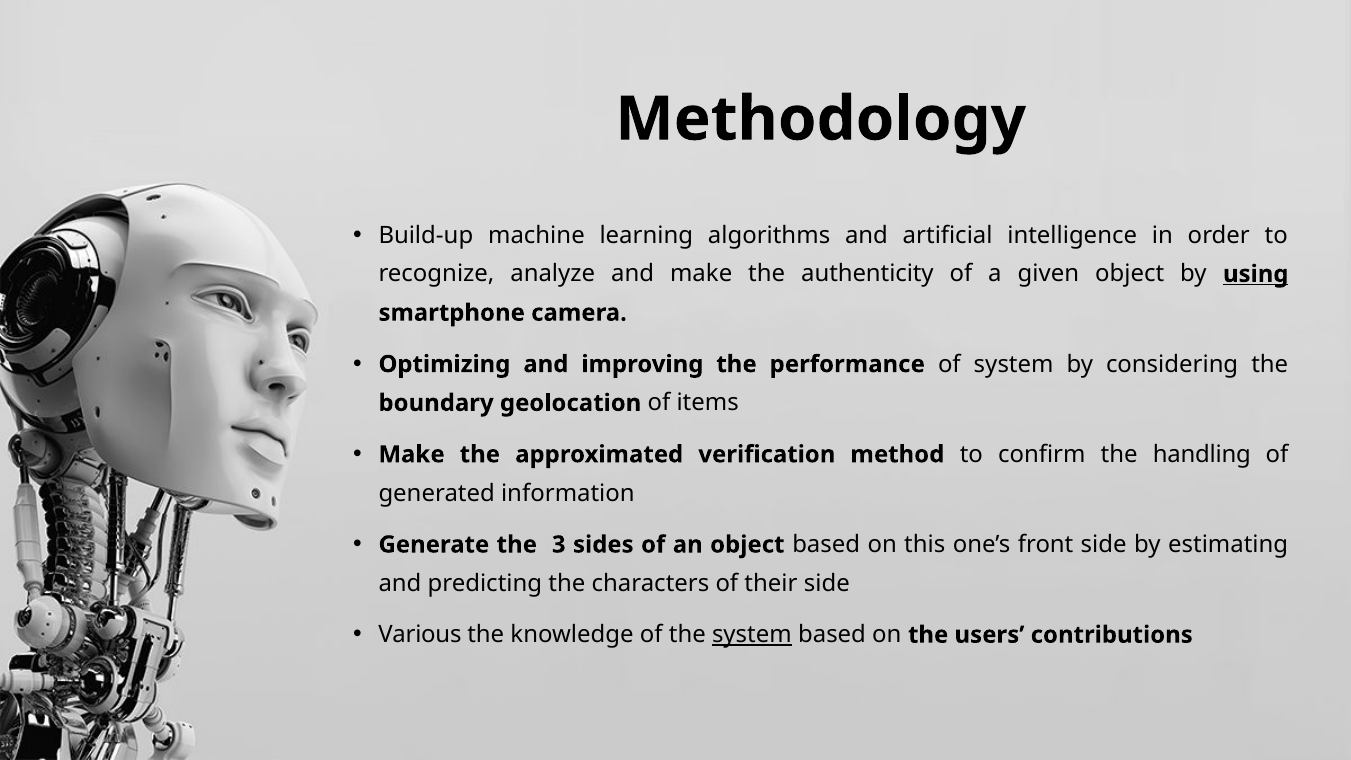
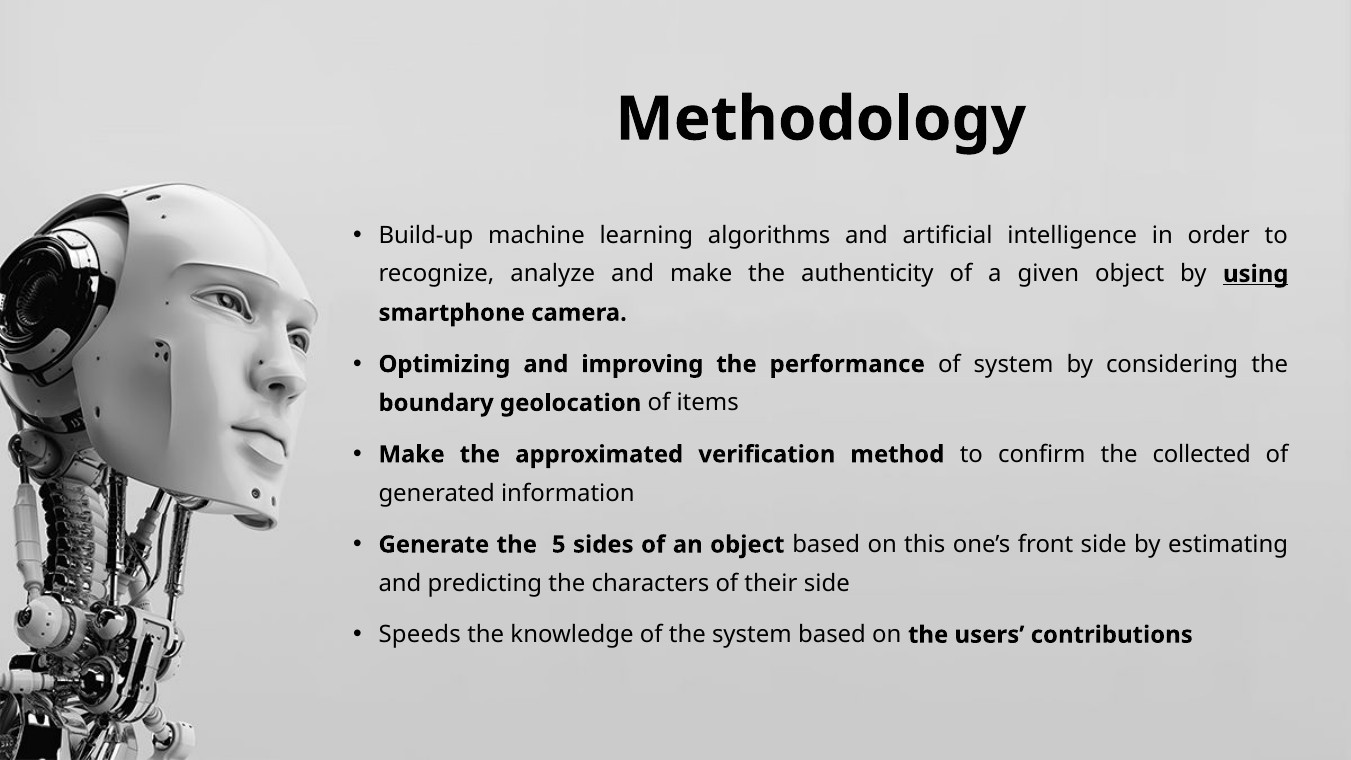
handling: handling -> collected
3: 3 -> 5
Various: Various -> Speeds
system at (752, 635) underline: present -> none
